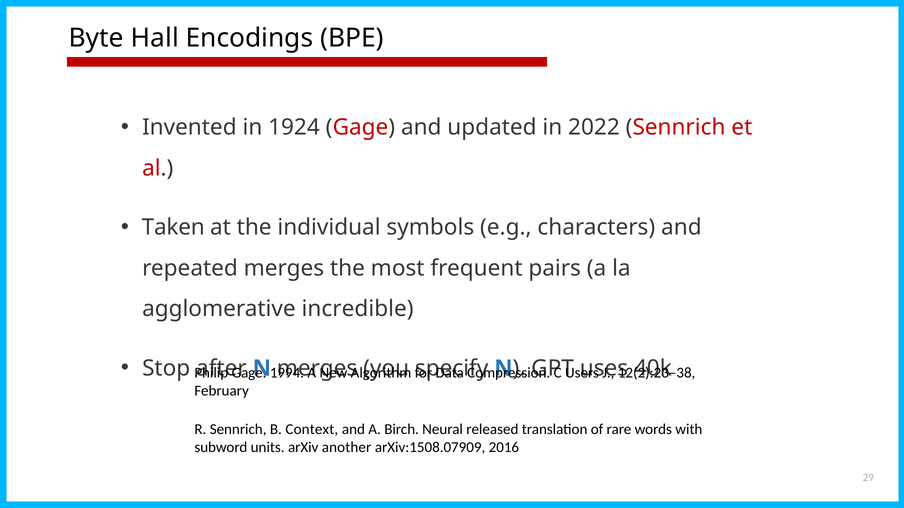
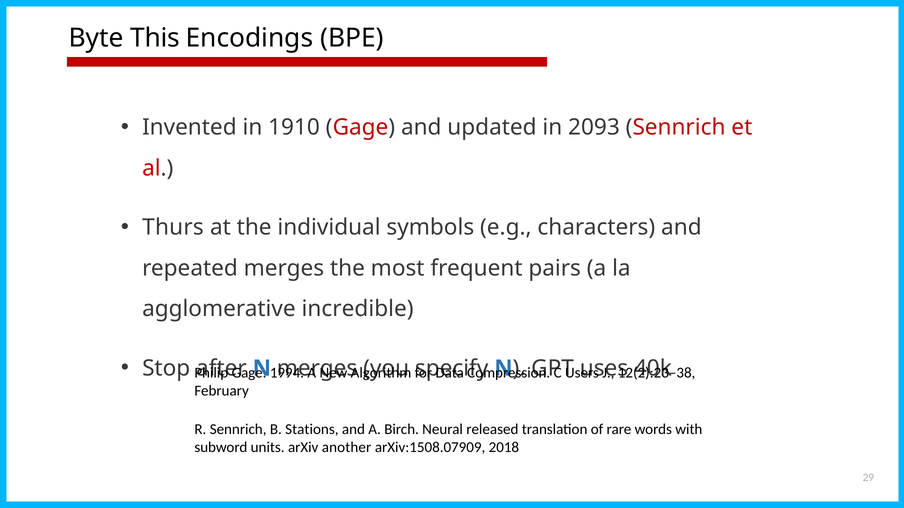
Hall: Hall -> This
1924: 1924 -> 1910
2022: 2022 -> 2093
Taken: Taken -> Thurs
Context: Context -> Stations
2016: 2016 -> 2018
